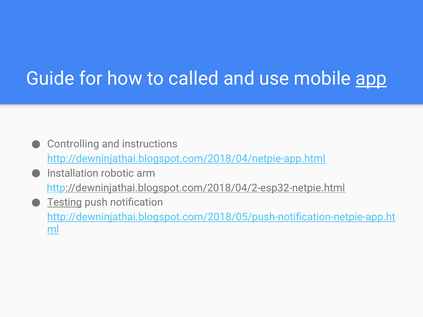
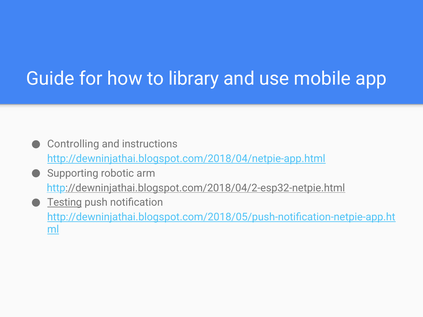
called: called -> library
app underline: present -> none
Installation: Installation -> Supporting
